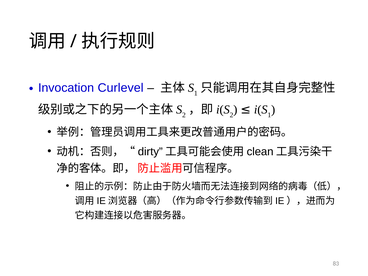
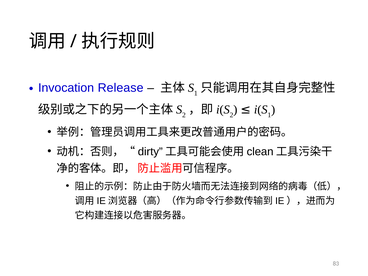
Curlevel: Curlevel -> Release
